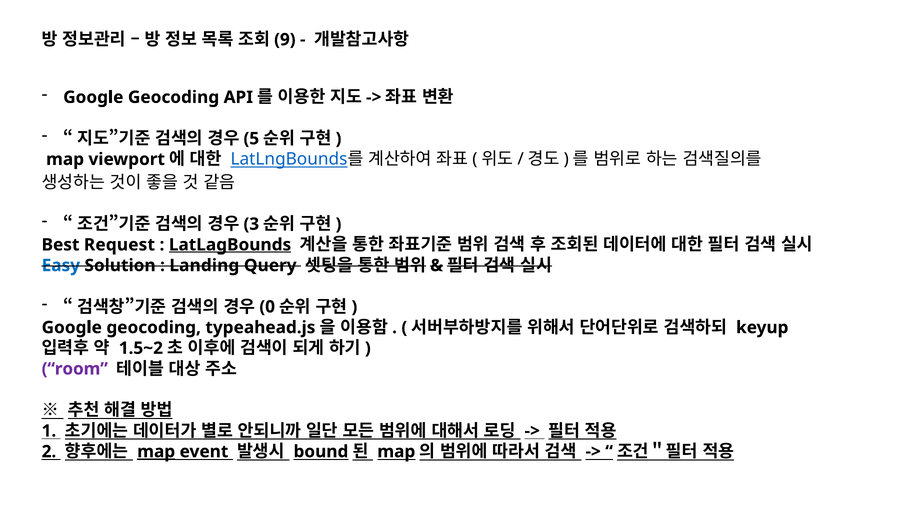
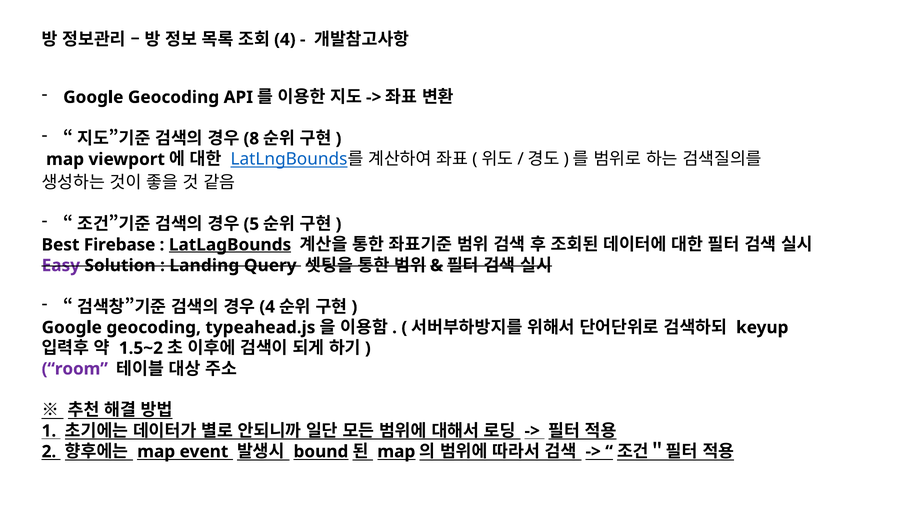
9 at (285, 40): 9 -> 4
5: 5 -> 8
3: 3 -> 5
Request: Request -> Firebase
Easy colour: blue -> purple
0 at (267, 307): 0 -> 4
map at (156, 452) underline: present -> none
